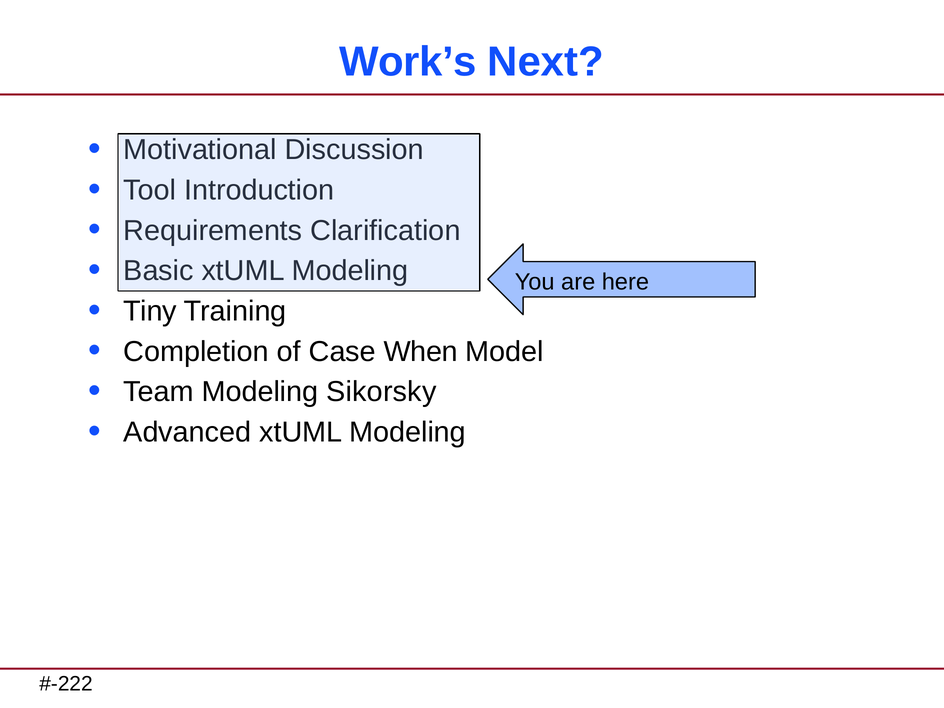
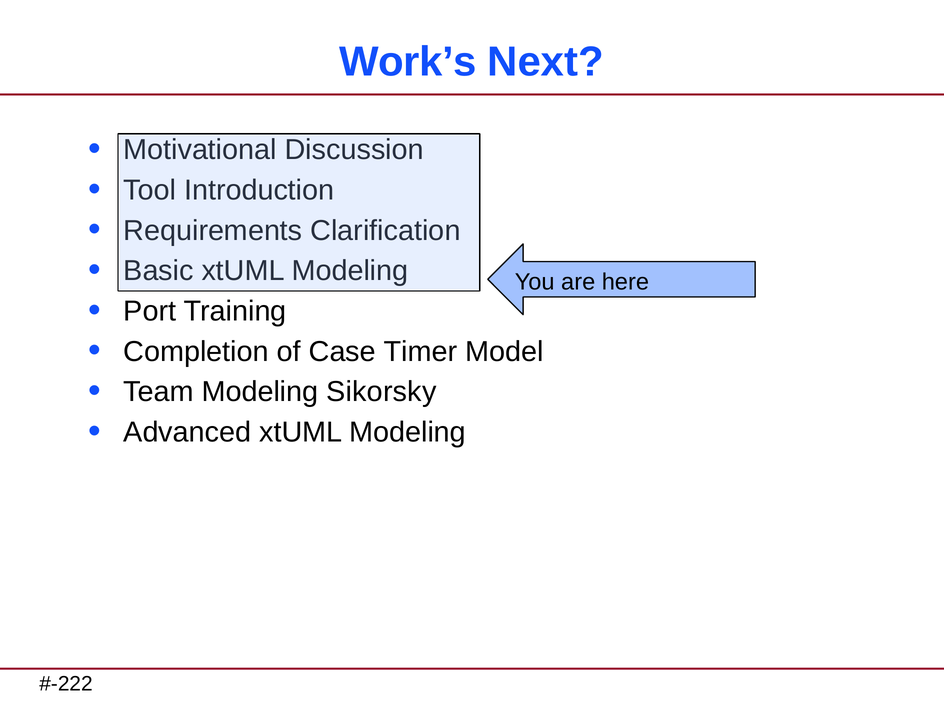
Tiny: Tiny -> Port
When: When -> Timer
